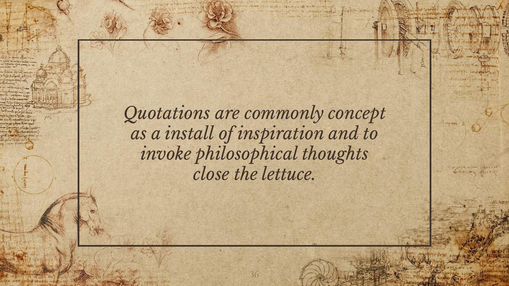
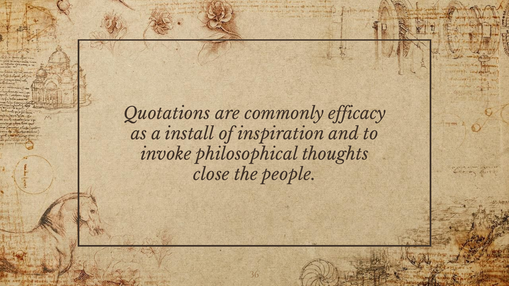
concept: concept -> efficacy
lettuce: lettuce -> people
